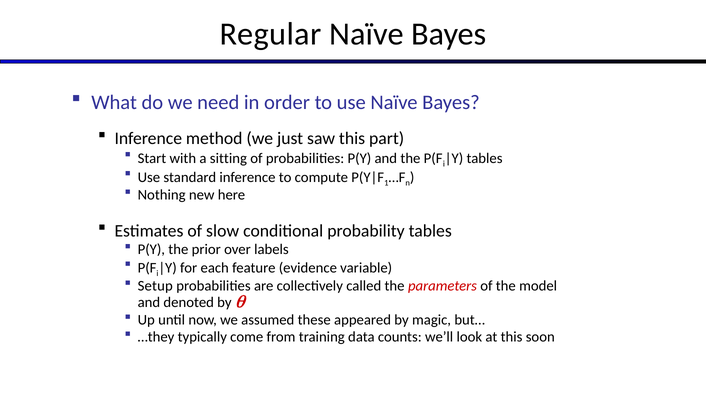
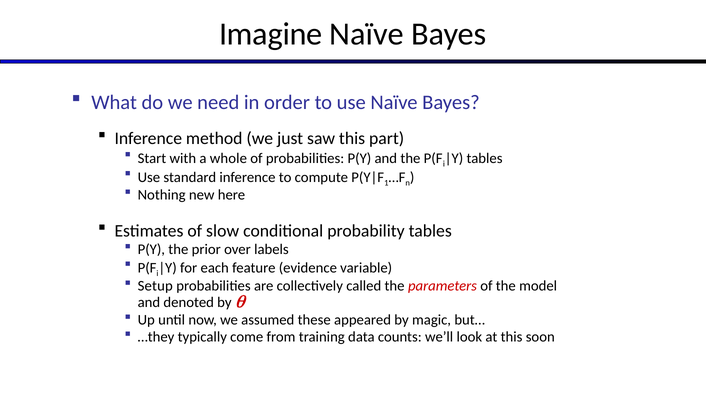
Regular: Regular -> Imagine
sitting: sitting -> whole
